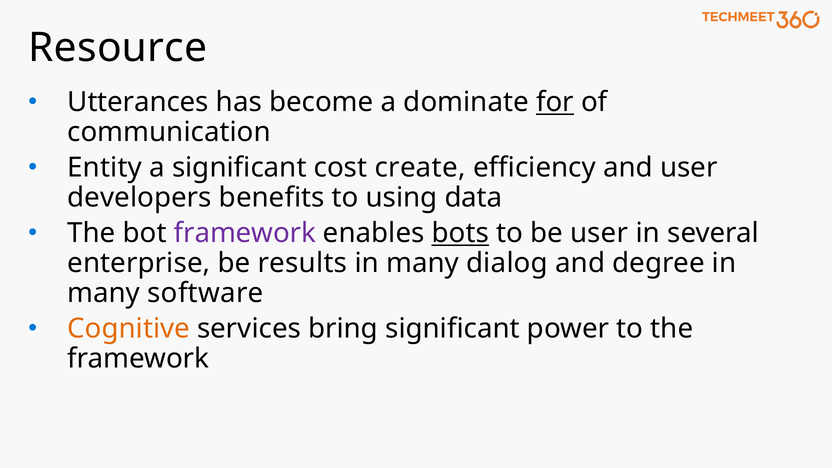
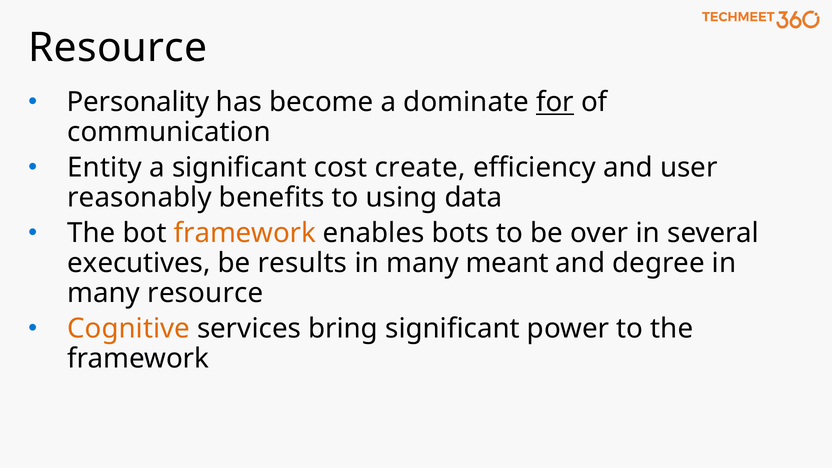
Utterances: Utterances -> Personality
developers: developers -> reasonably
framework at (245, 233) colour: purple -> orange
bots underline: present -> none
be user: user -> over
enterprise: enterprise -> executives
dialog: dialog -> meant
many software: software -> resource
